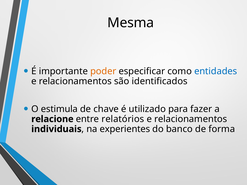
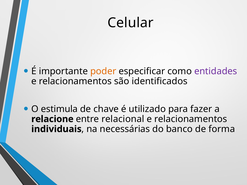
Mesma: Mesma -> Celular
entidades colour: blue -> purple
relatórios: relatórios -> relacional
experientes: experientes -> necessárias
